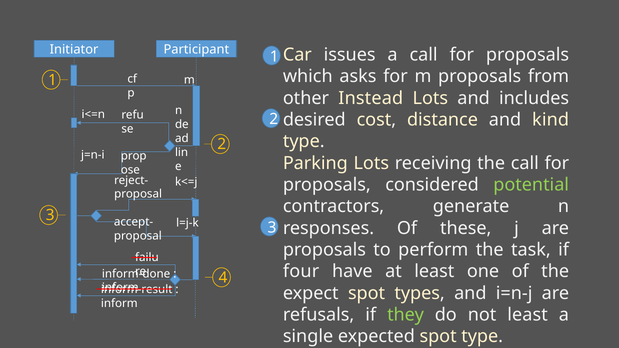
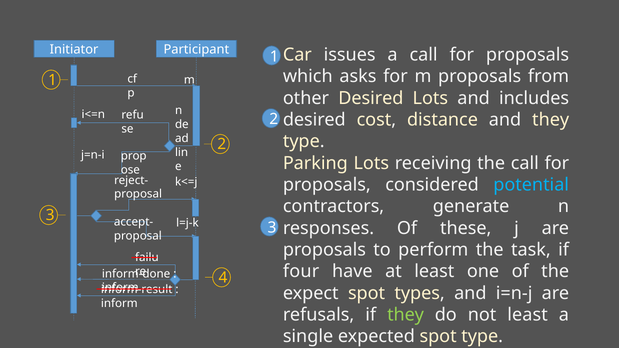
other Instead: Instead -> Desired
and kind: kind -> they
potential colour: light green -> light blue
